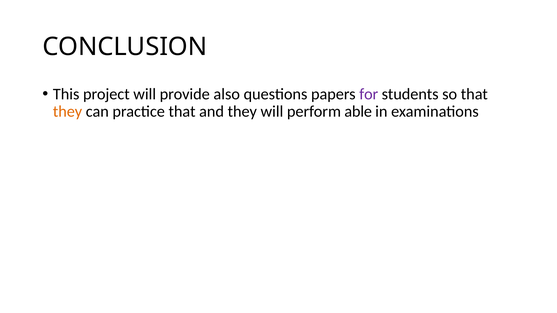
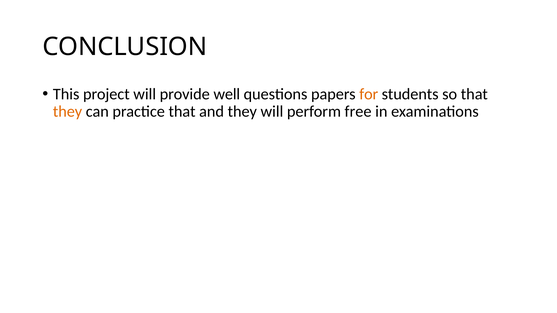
also: also -> well
for colour: purple -> orange
able: able -> free
